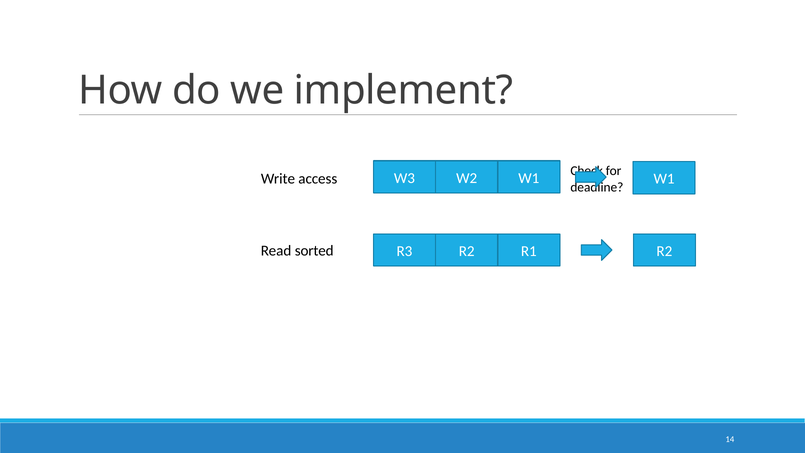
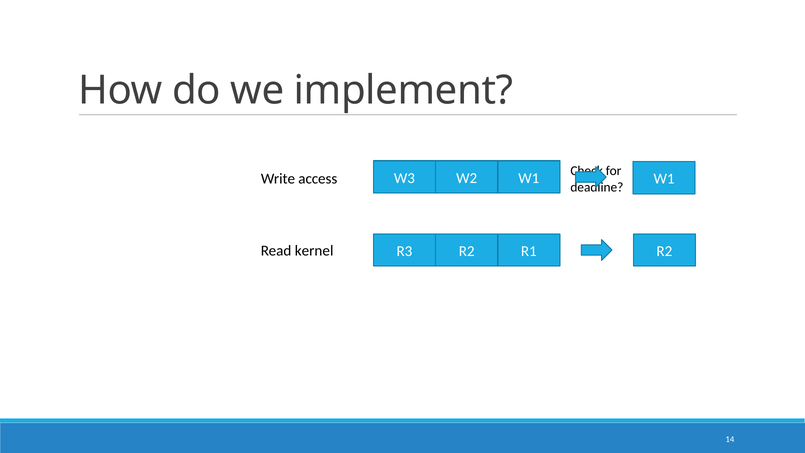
sorted: sorted -> kernel
